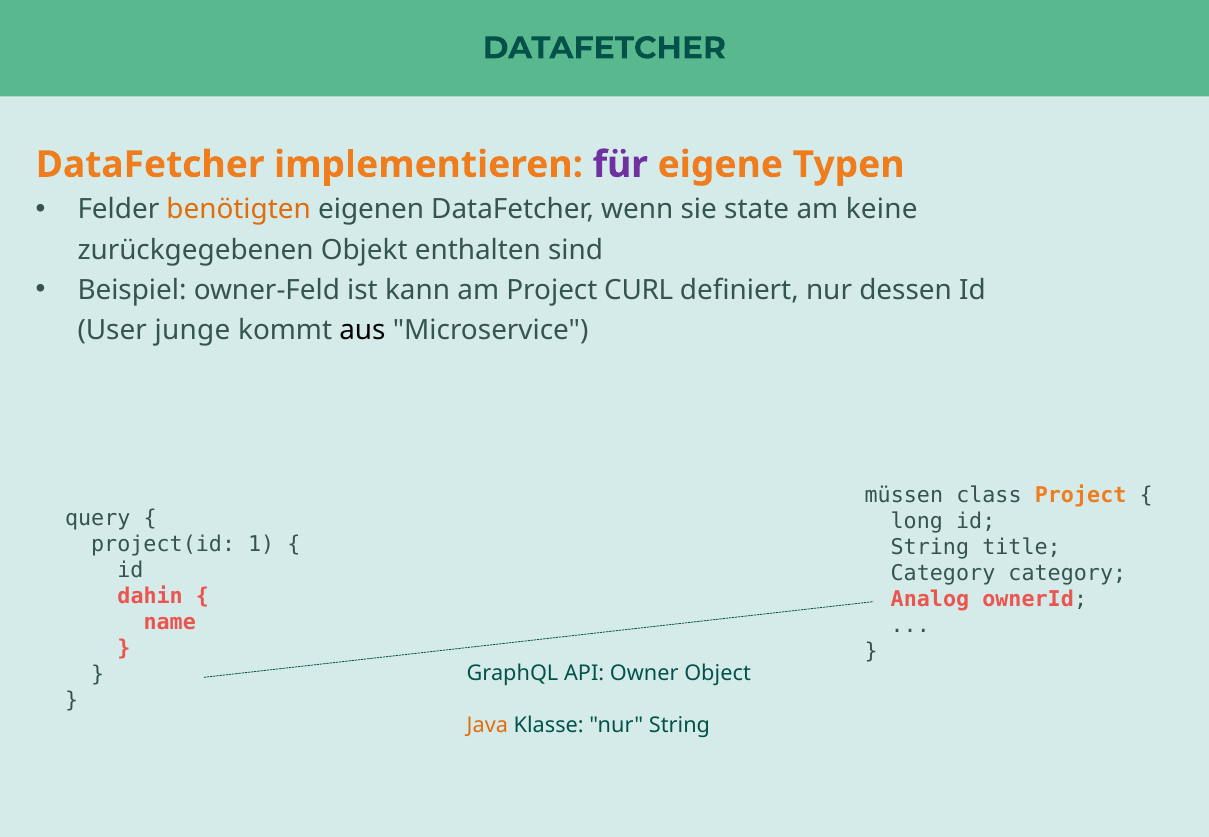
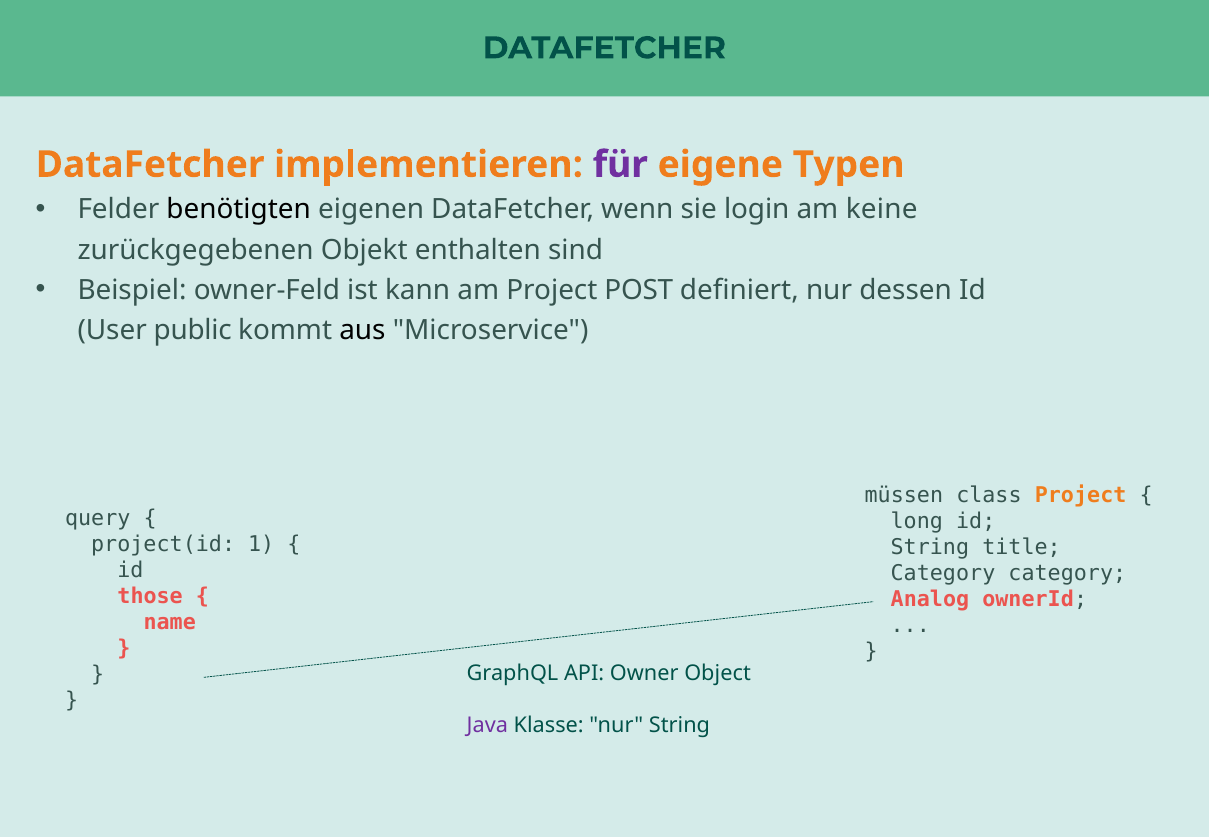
benötigten colour: orange -> black
state: state -> login
CURL: CURL -> POST
junge: junge -> public
dahin: dahin -> those
Java colour: orange -> purple
